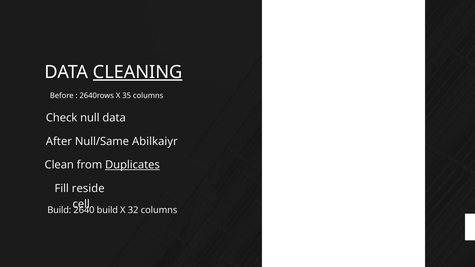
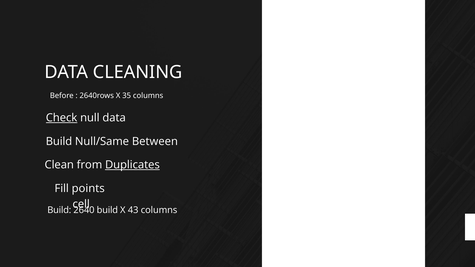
CLEANING underline: present -> none
Check underline: none -> present
After at (59, 142): After -> Build
Abilkaiyr: Abilkaiyr -> Between
reside: reside -> points
32: 32 -> 43
